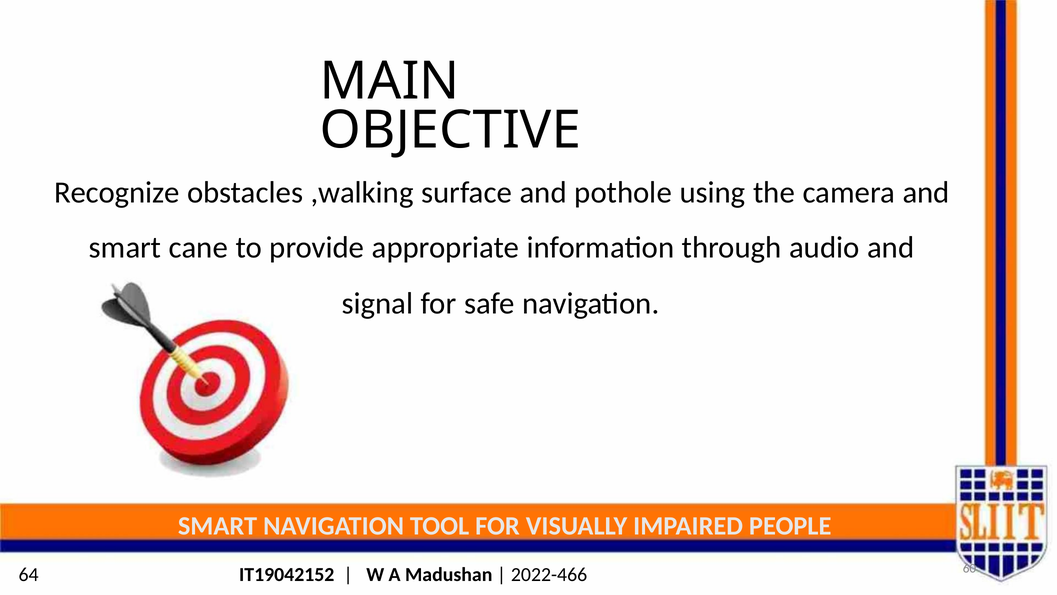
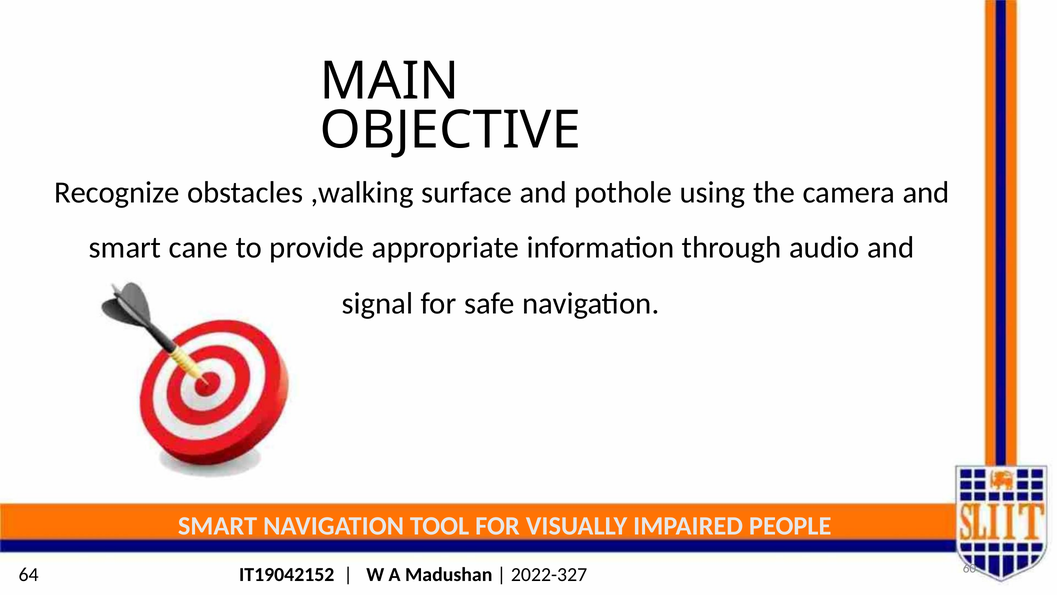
2022-466: 2022-466 -> 2022-327
